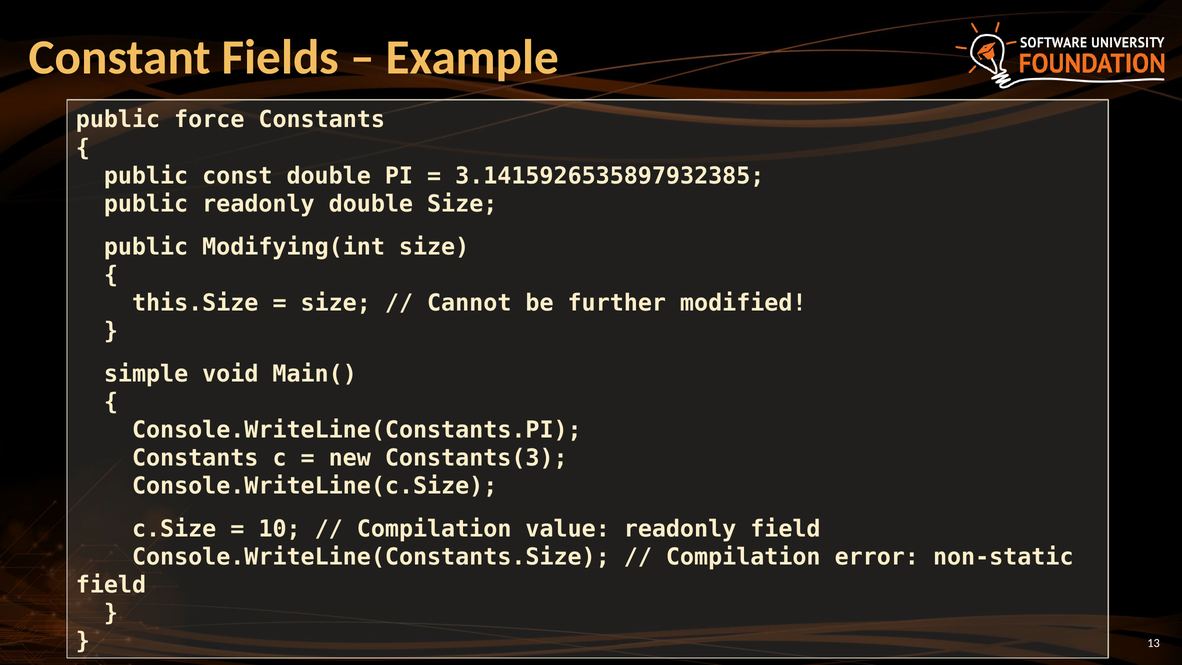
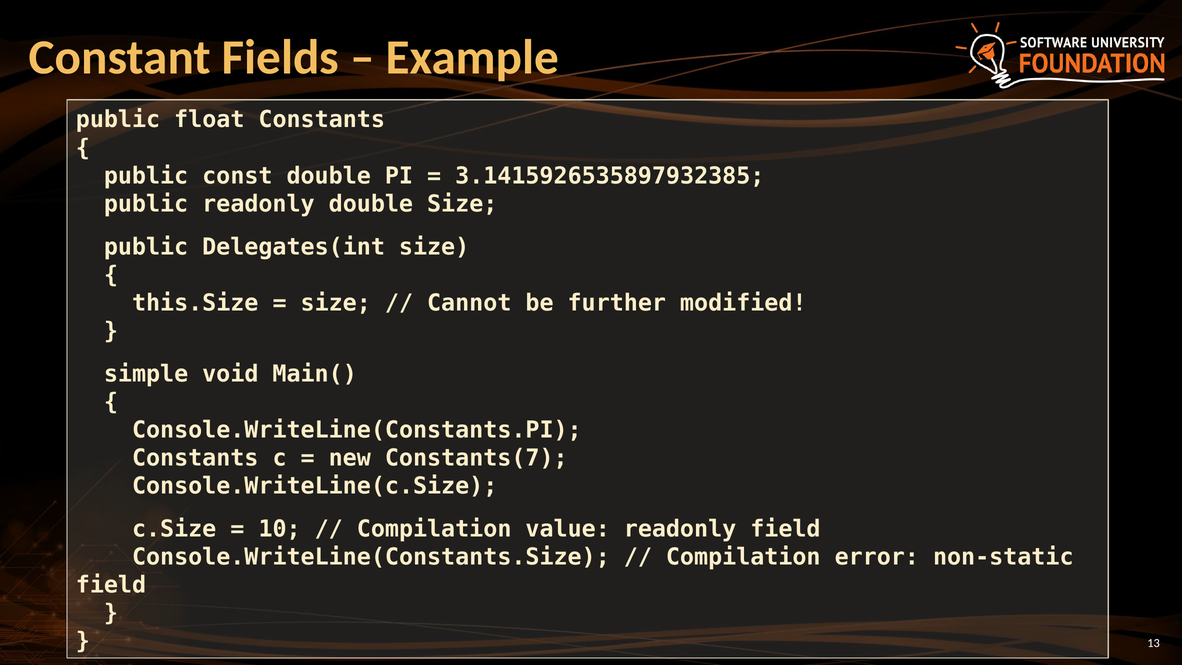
force: force -> float
Modifying(int: Modifying(int -> Delegates(int
Constants(3: Constants(3 -> Constants(7
